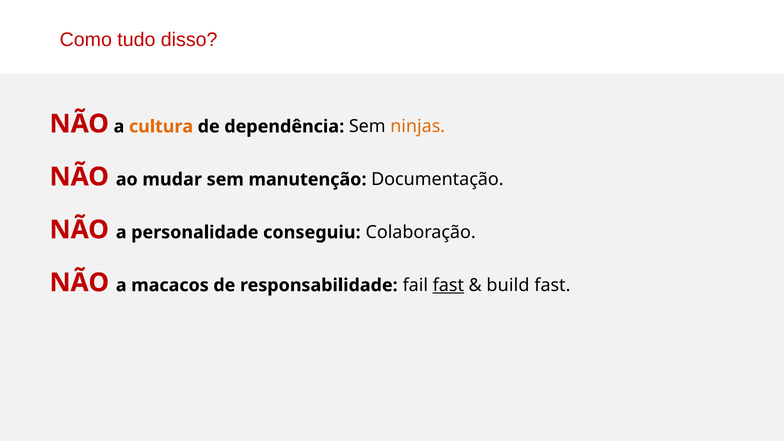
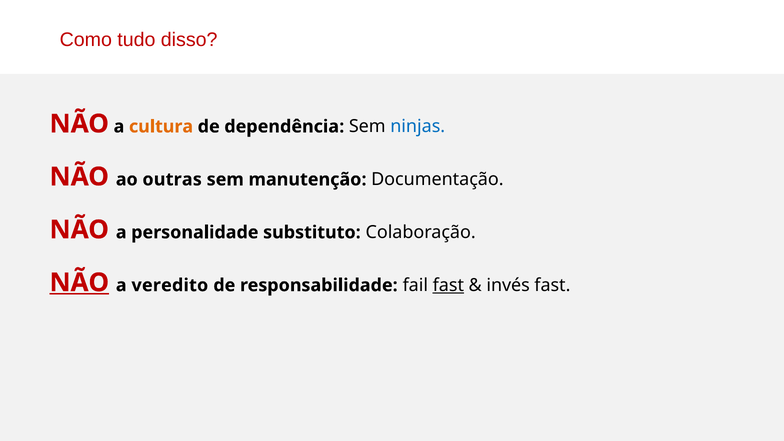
ninjas colour: orange -> blue
mudar: mudar -> outras
conseguiu: conseguiu -> substituto
NÃO at (79, 283) underline: none -> present
macacos: macacos -> veredito
build: build -> invés
